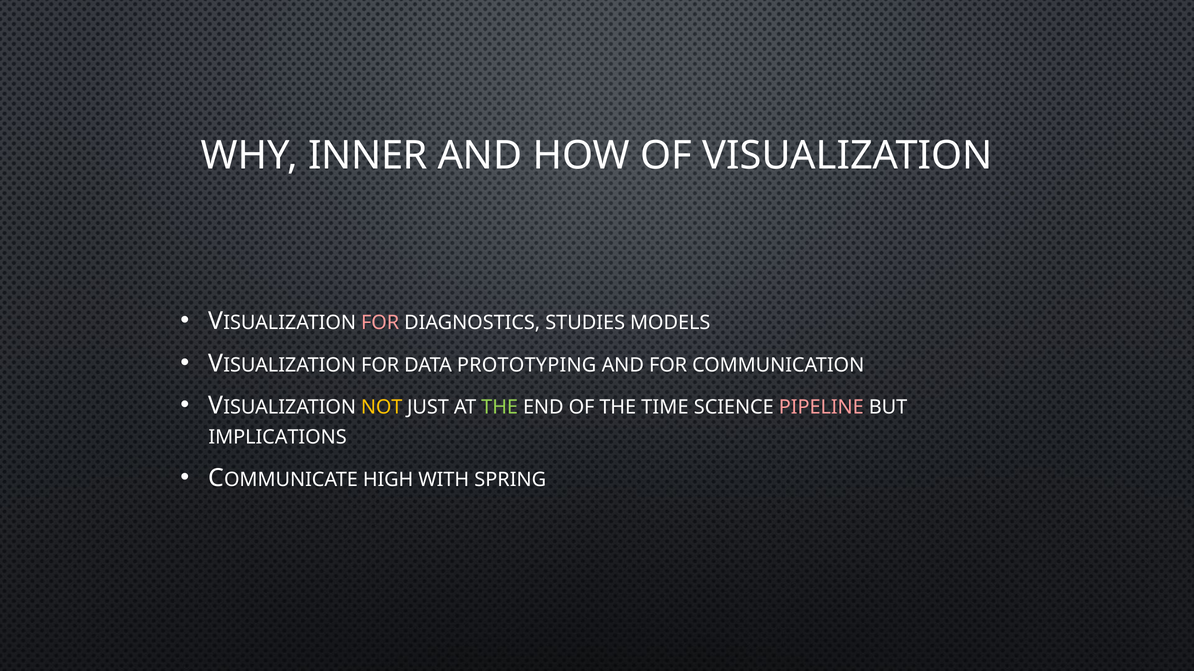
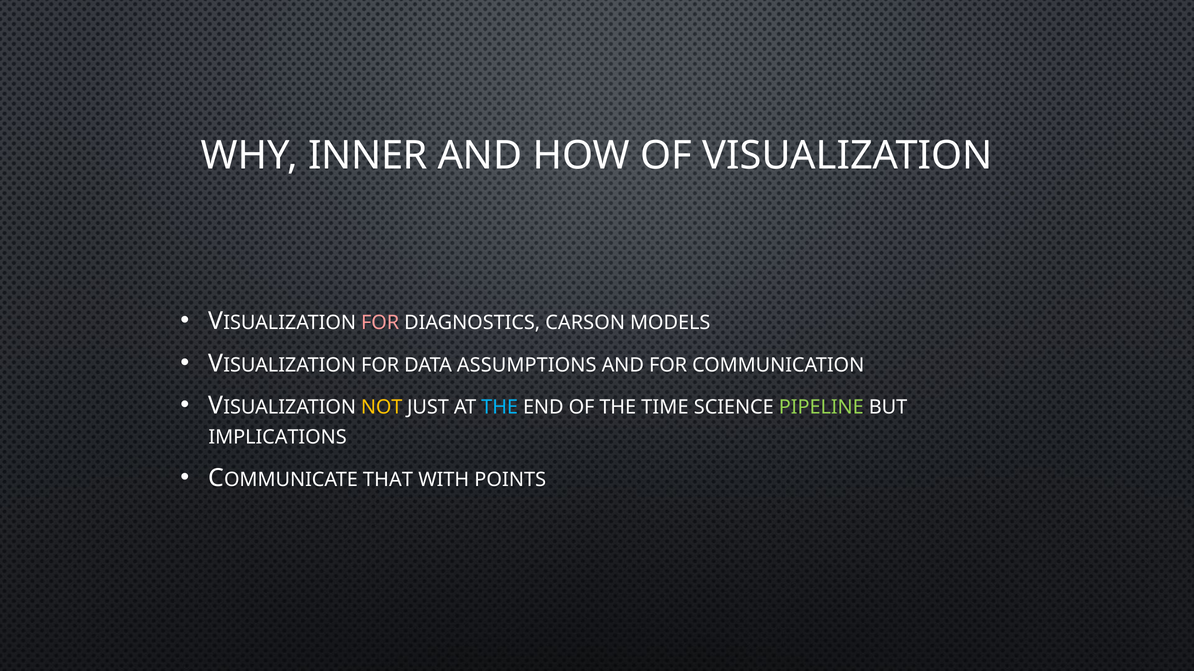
STUDIES: STUDIES -> CARSON
PROTOTYPING: PROTOTYPING -> ASSUMPTIONS
THE at (500, 408) colour: light green -> light blue
PIPELINE colour: pink -> light green
HIGH: HIGH -> THAT
SPRING: SPRING -> POINTS
